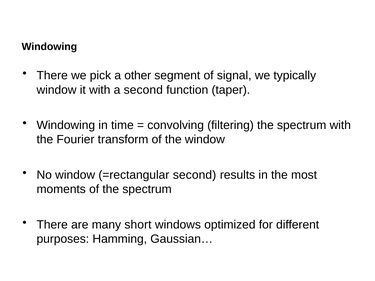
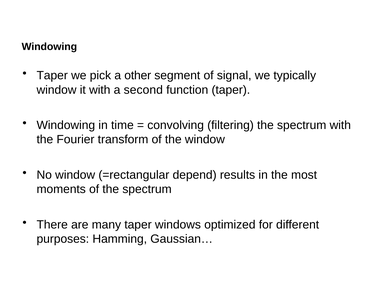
There at (52, 76): There -> Taper
=rectangular second: second -> depend
many short: short -> taper
